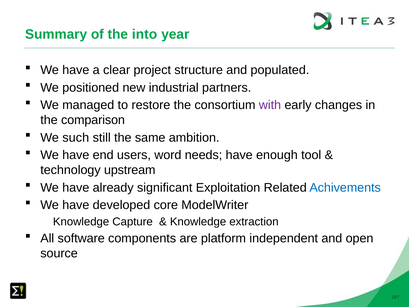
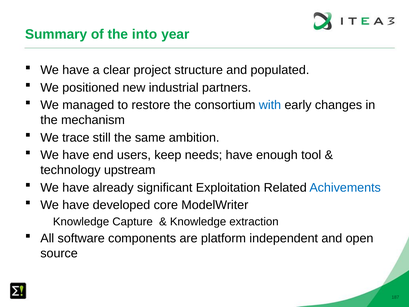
with colour: purple -> blue
comparison: comparison -> mechanism
such: such -> trace
word: word -> keep
